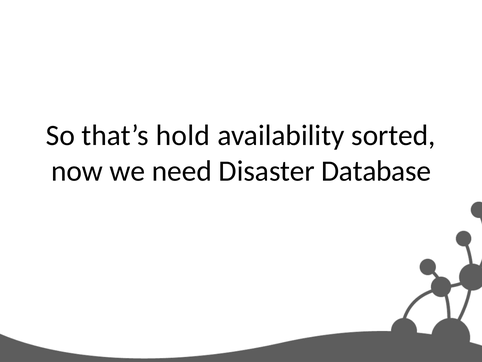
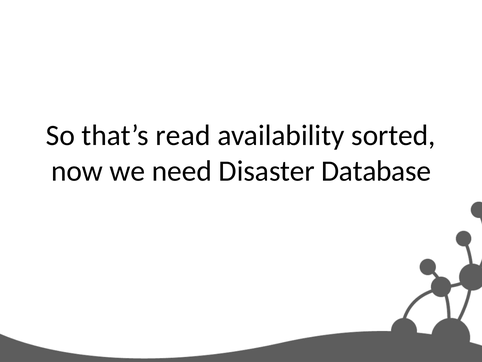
hold: hold -> read
